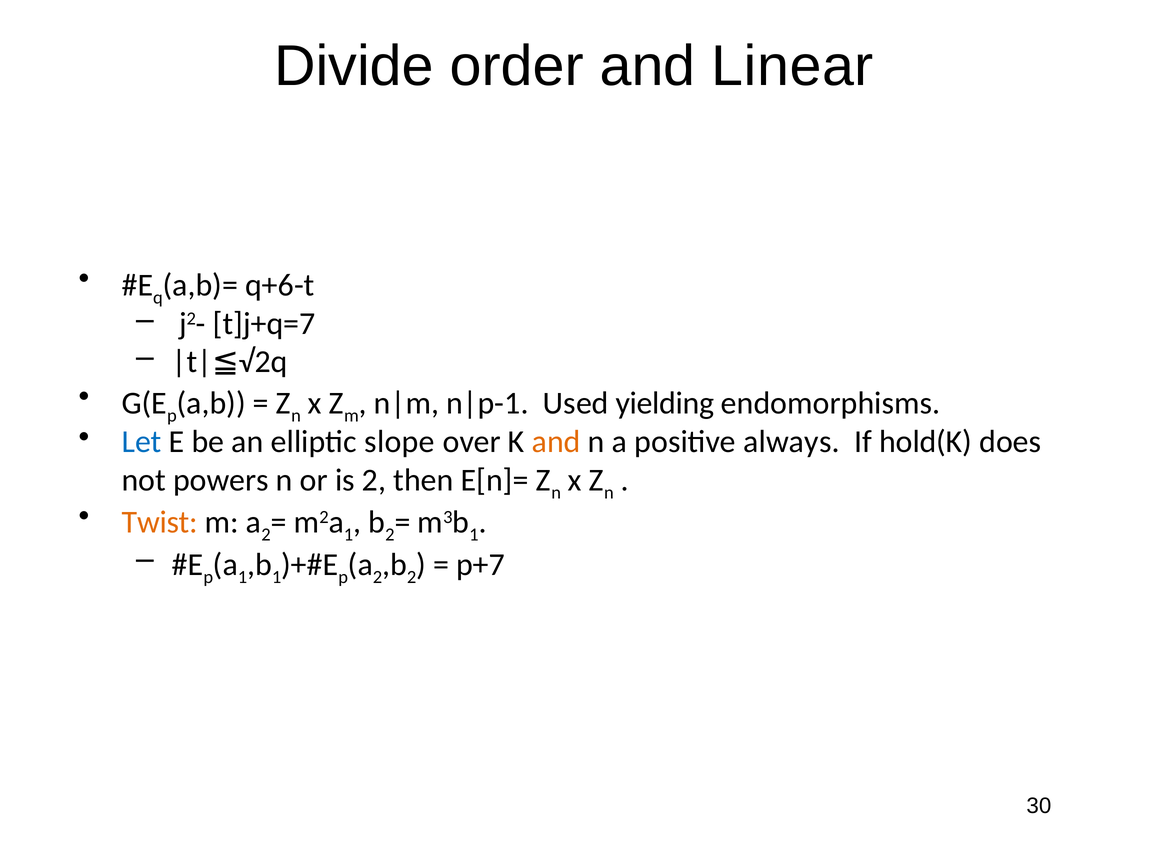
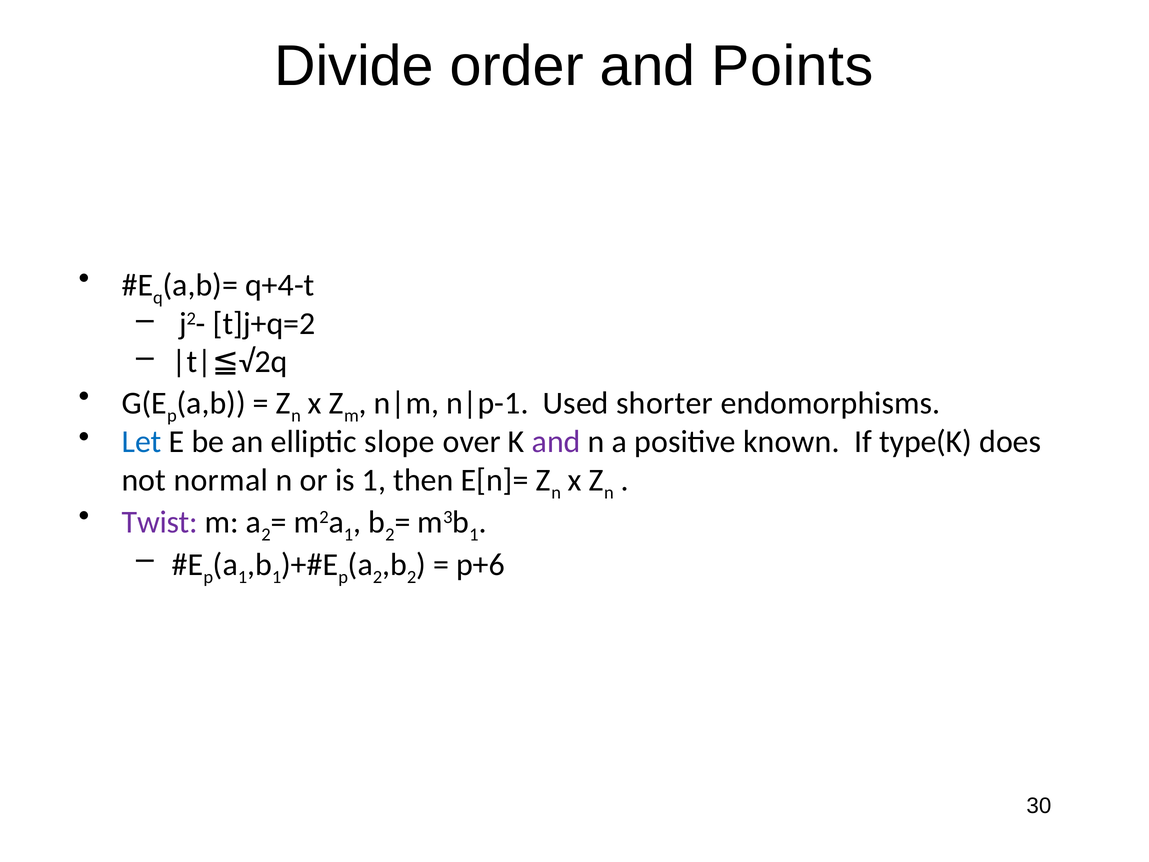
Linear: Linear -> Points
q+6-t: q+6-t -> q+4-t
t]j+q=7: t]j+q=7 -> t]j+q=2
yielding: yielding -> shorter
and at (556, 442) colour: orange -> purple
always: always -> known
hold(K: hold(K -> type(K
powers: powers -> normal
is 2: 2 -> 1
Twist colour: orange -> purple
p+7: p+7 -> p+6
